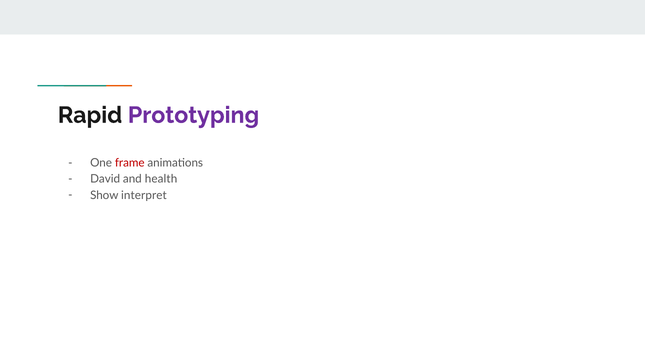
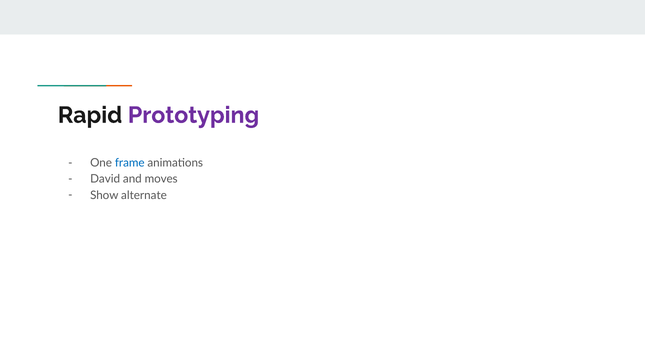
frame colour: red -> blue
health: health -> moves
interpret: interpret -> alternate
